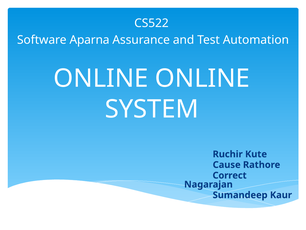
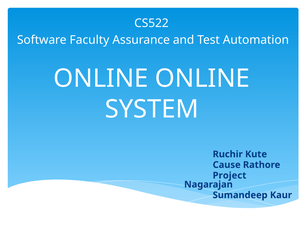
Aparna: Aparna -> Faculty
Correct: Correct -> Project
